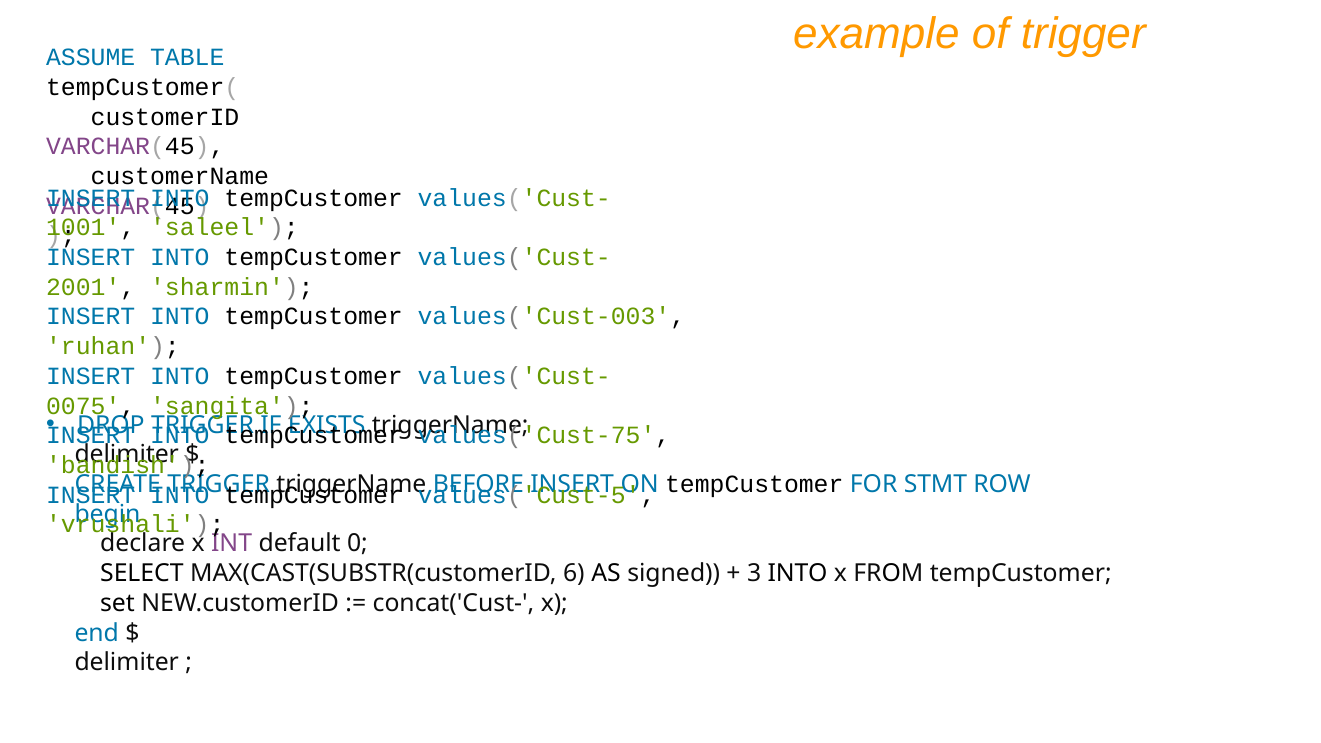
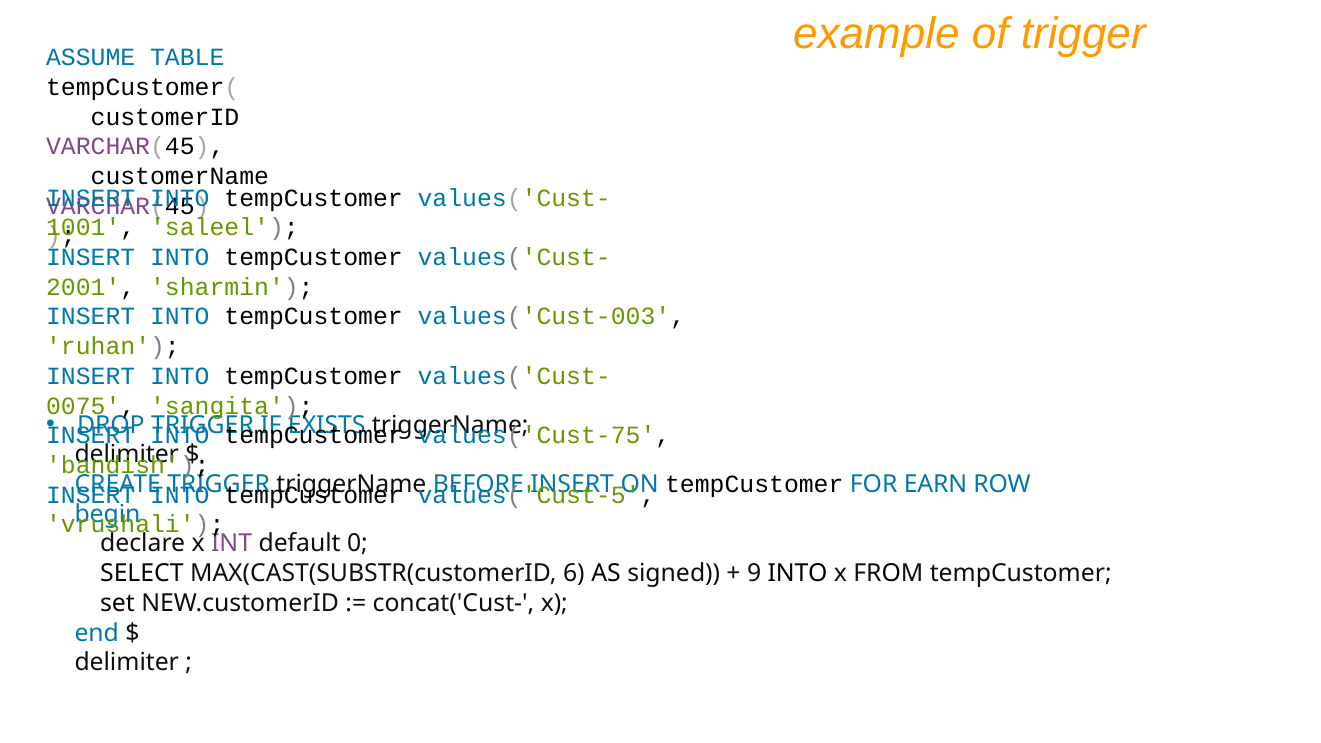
STMT: STMT -> EARN
3: 3 -> 9
